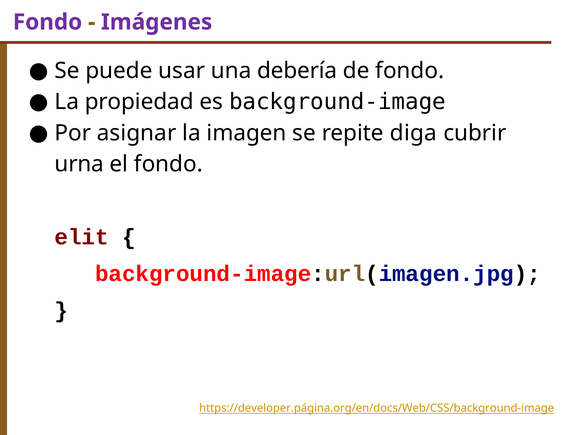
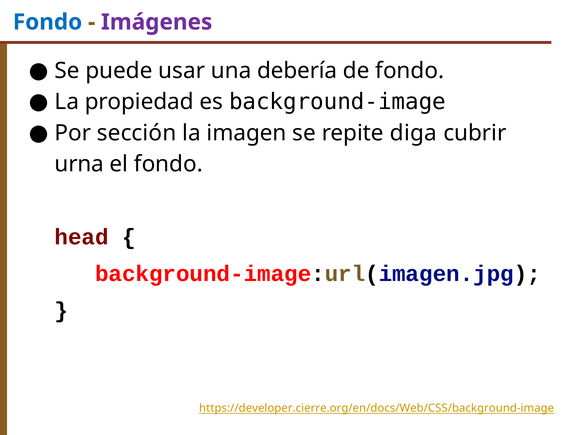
Fondo at (48, 22) colour: purple -> blue
asignar: asignar -> sección
elit: elit -> head
https://developer.página.org/en/docs/Web/CSS/background-image: https://developer.página.org/en/docs/Web/CSS/background-image -> https://developer.cierre.org/en/docs/Web/CSS/background-image
